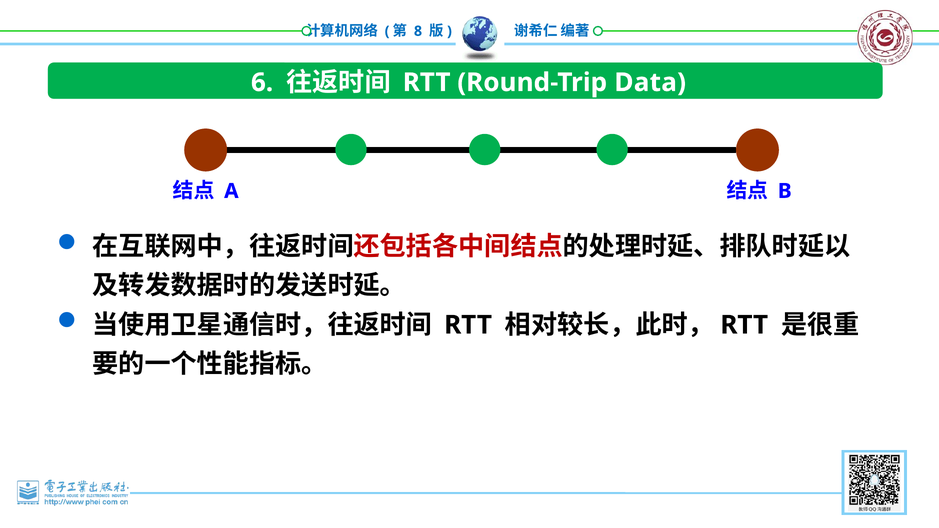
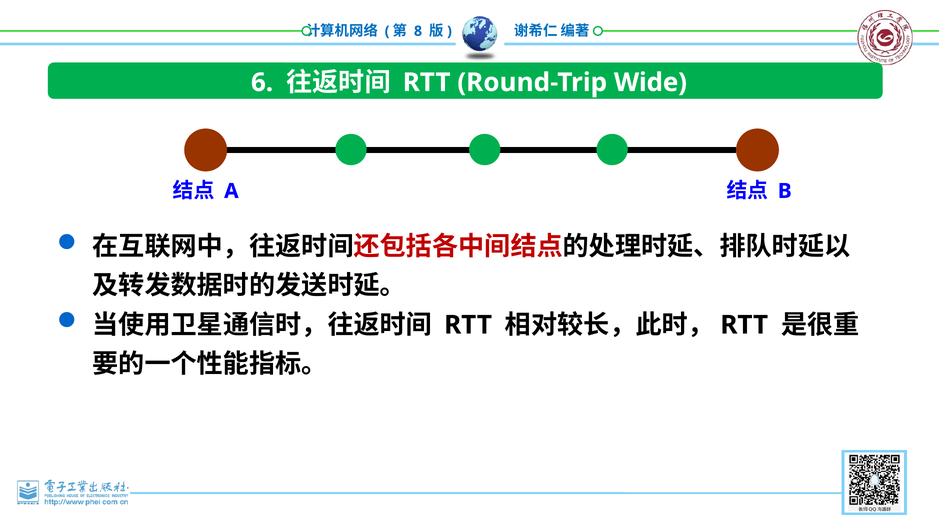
Data: Data -> Wide
